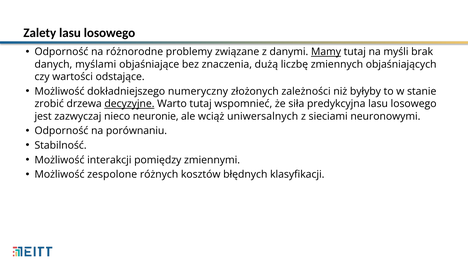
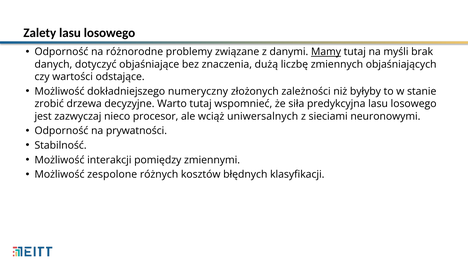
myślami: myślami -> dotyczyć
decyzyjne underline: present -> none
neuronie: neuronie -> procesor
porównaniu: porównaniu -> prywatności
